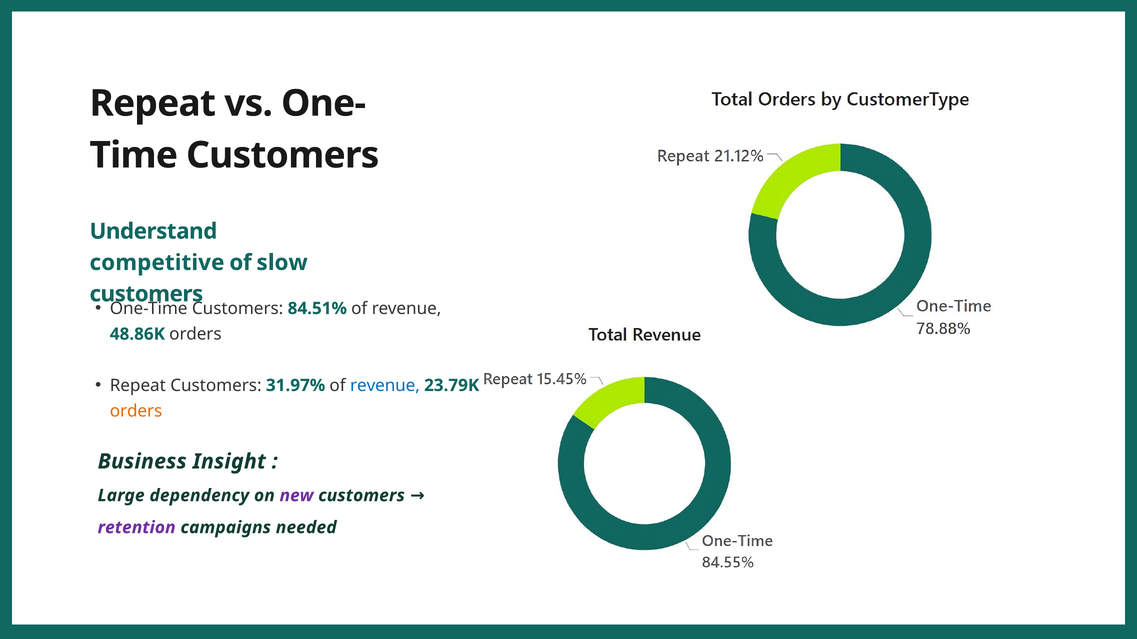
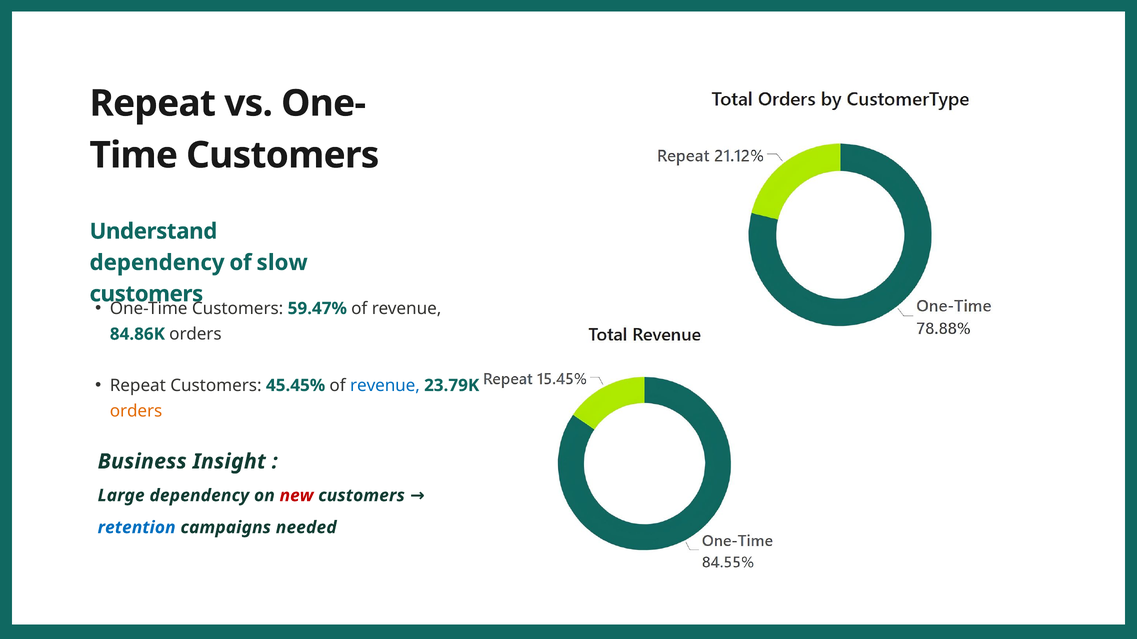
competitive at (157, 263): competitive -> dependency
84.51%: 84.51% -> 59.47%
48.86K: 48.86K -> 84.86K
31.97%: 31.97% -> 45.45%
new colour: purple -> red
retention colour: purple -> blue
